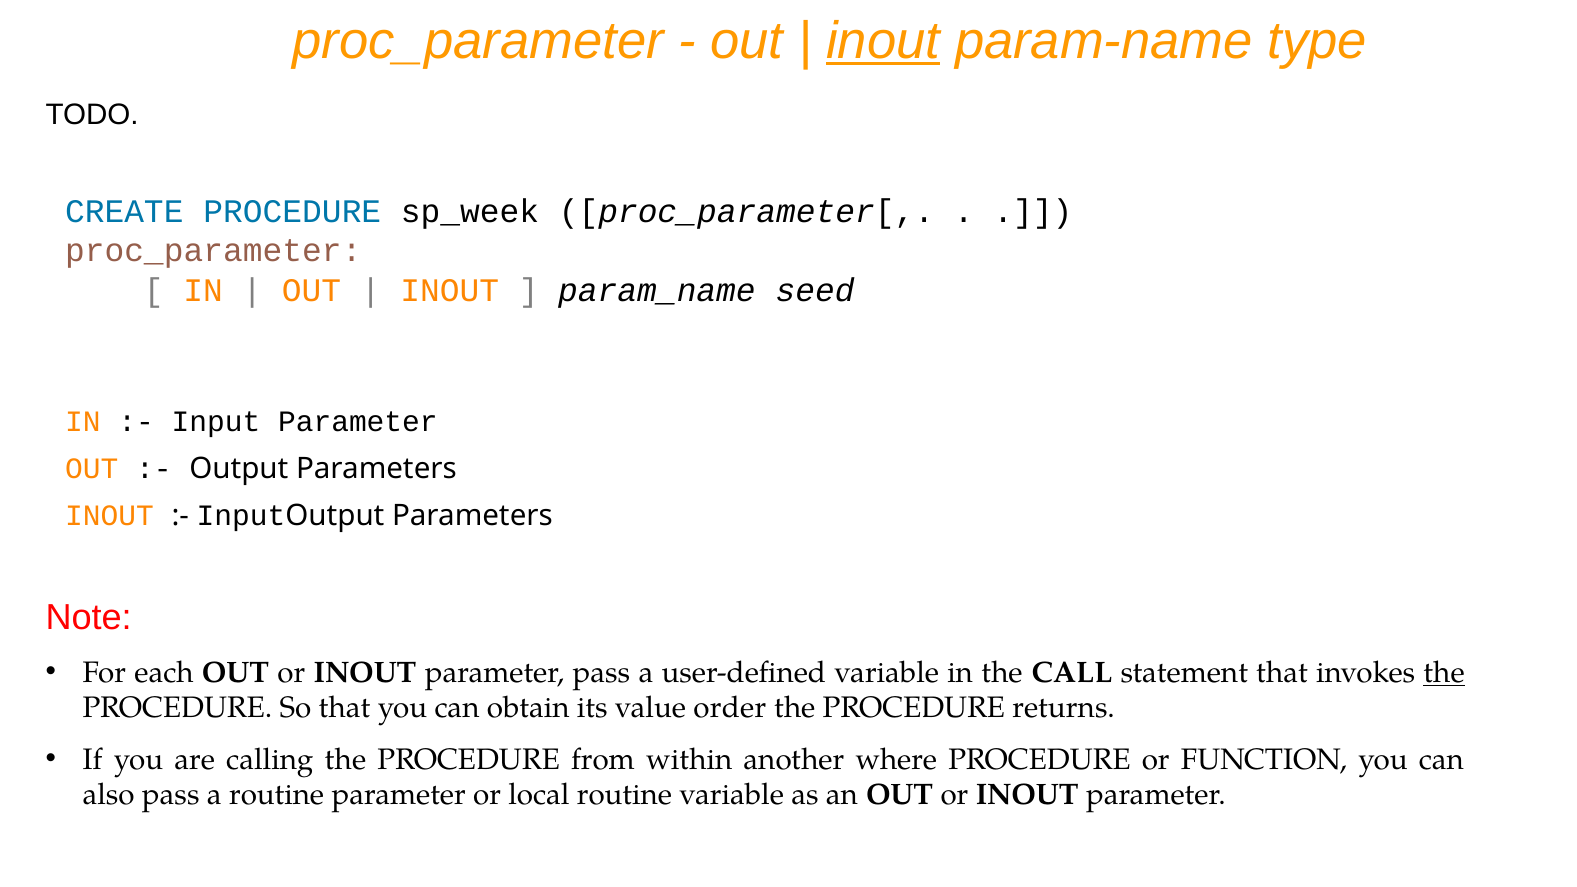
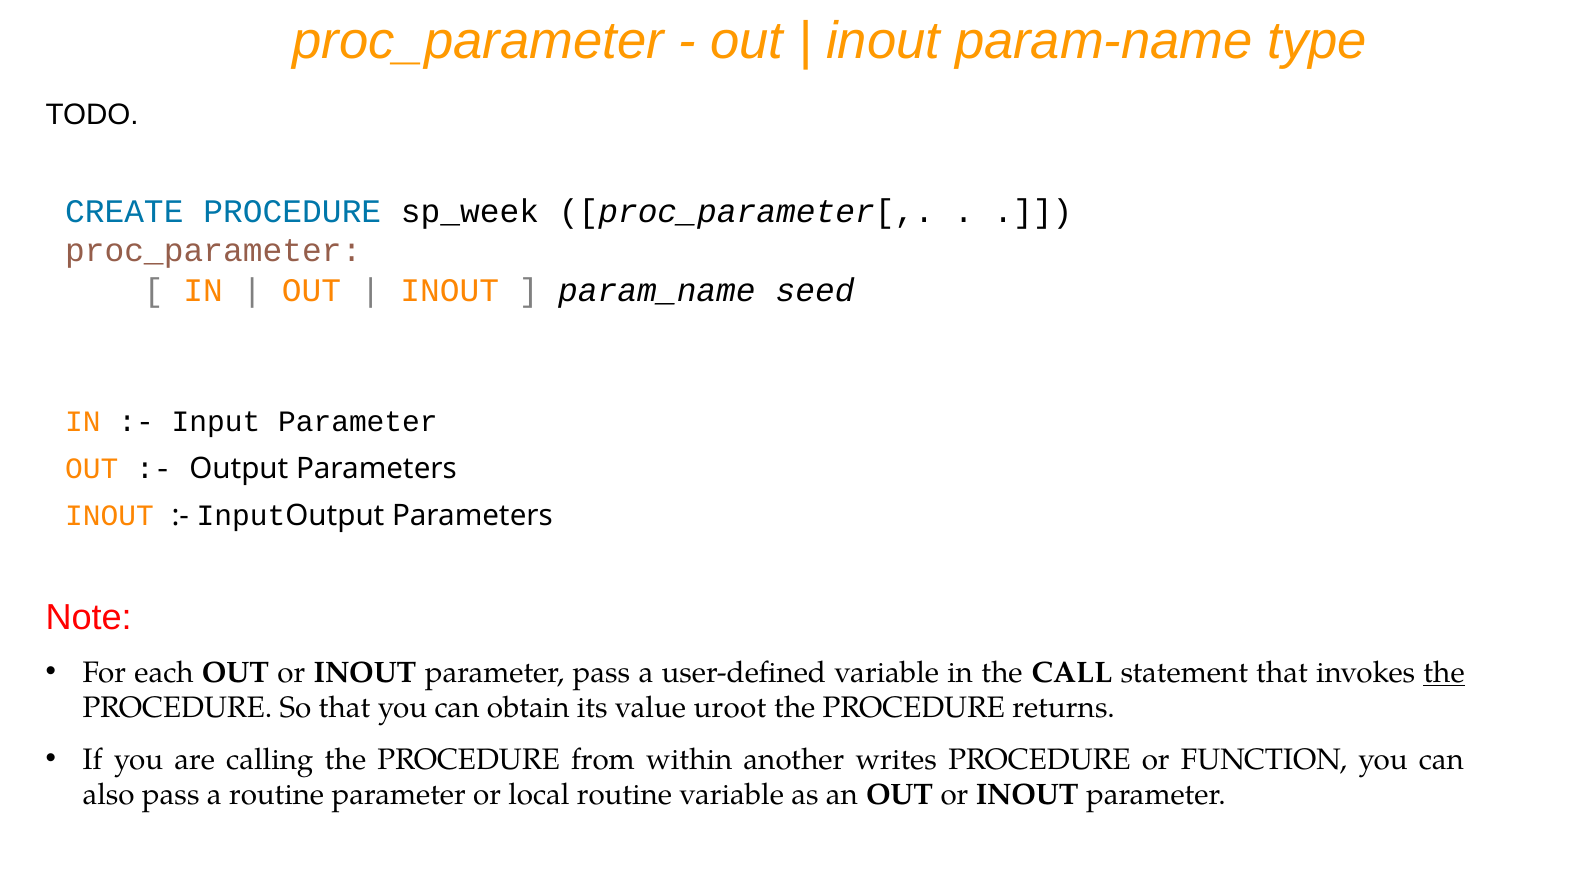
inout at (883, 41) underline: present -> none
order: order -> uroot
where: where -> writes
